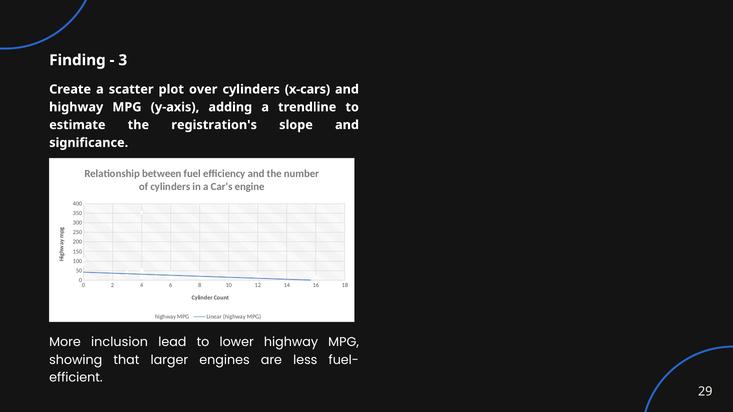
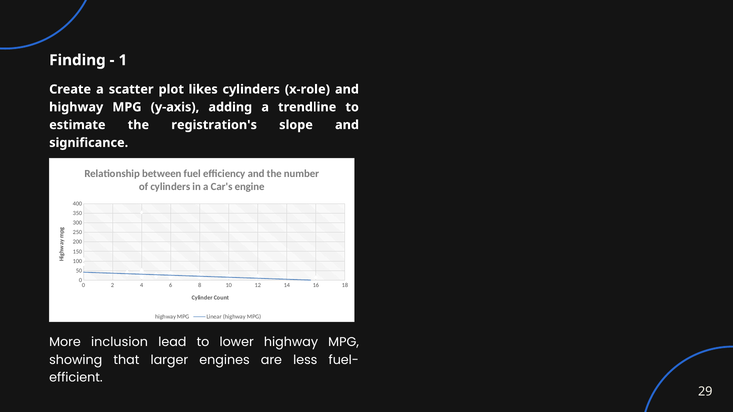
3: 3 -> 1
over: over -> likes
x-cars: x-cars -> x-role
